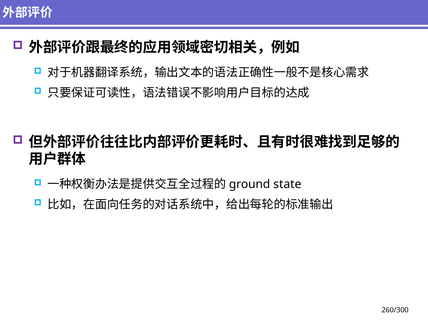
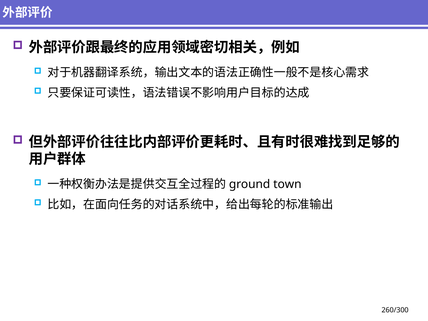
state: state -> town
